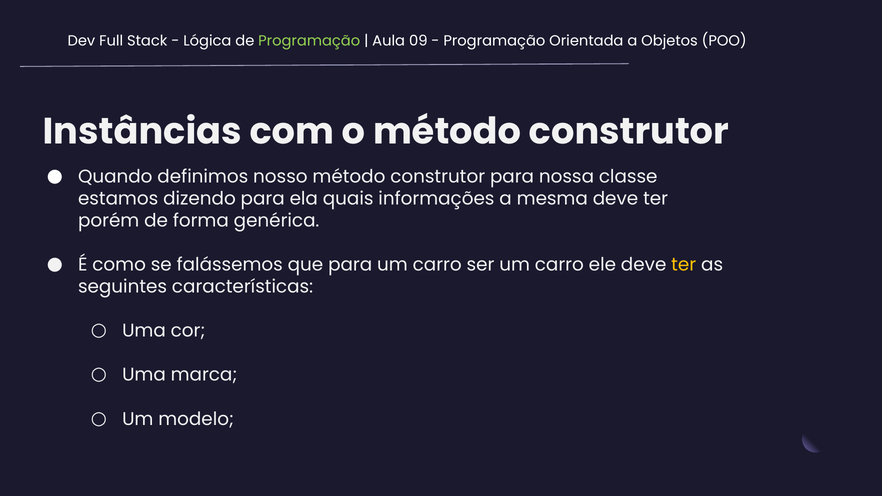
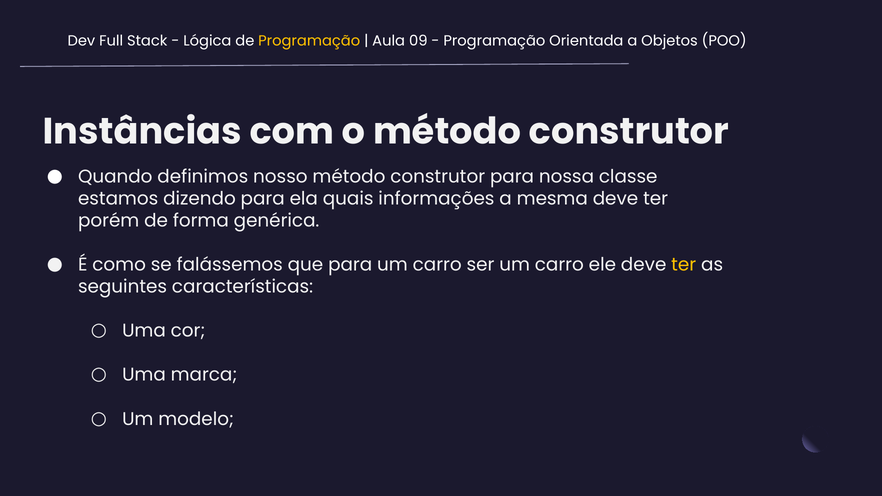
Programação at (309, 41) colour: light green -> yellow
